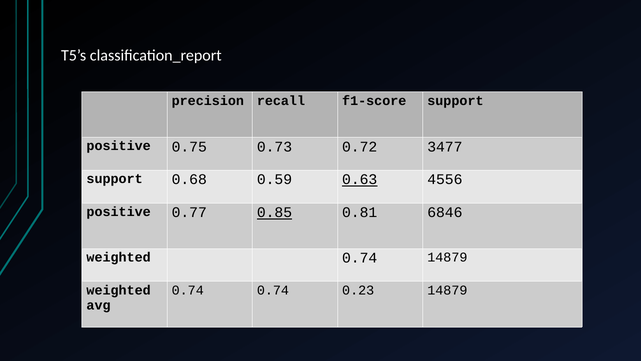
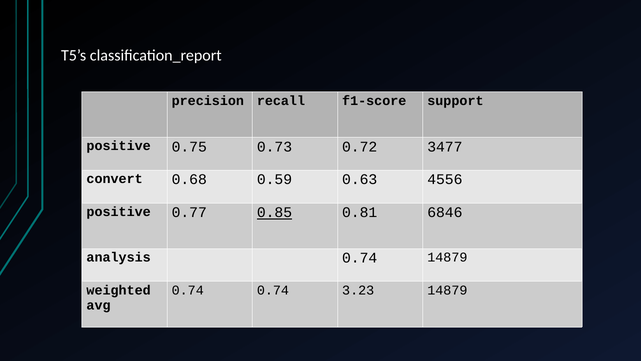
support at (115, 179): support -> convert
0.63 underline: present -> none
weighted at (119, 257): weighted -> analysis
0.23: 0.23 -> 3.23
